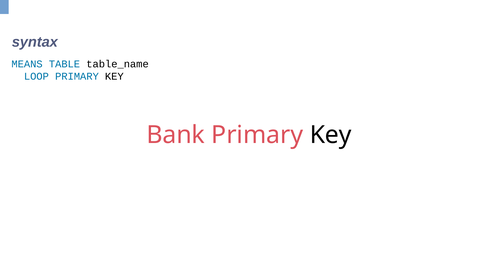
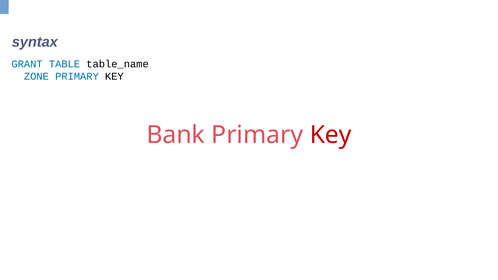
MEANS: MEANS -> GRANT
LOOP: LOOP -> ZONE
Key at (331, 135) colour: black -> red
